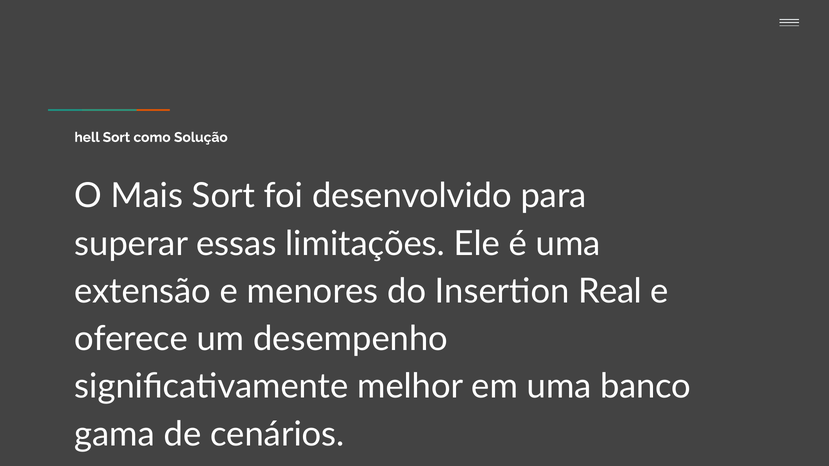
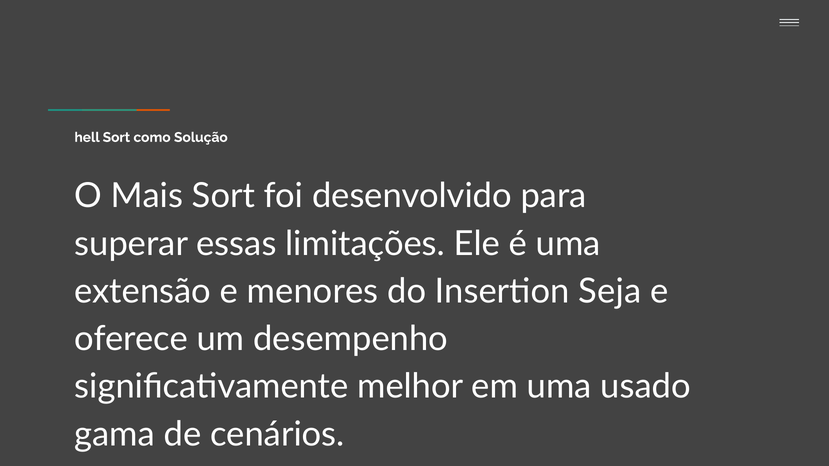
Real: Real -> Seja
banco: banco -> usado
